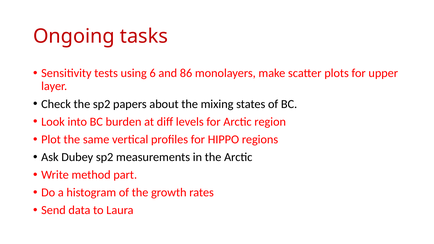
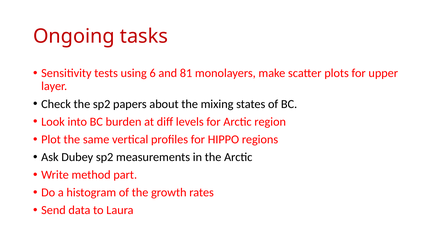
86: 86 -> 81
